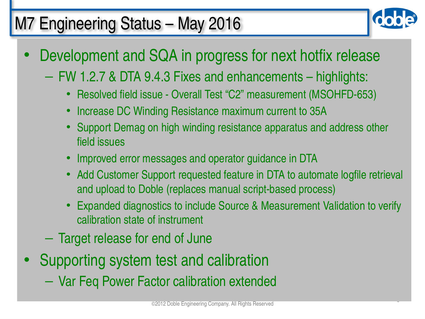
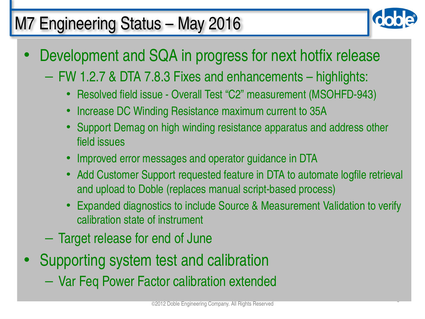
9.4.3: 9.4.3 -> 7.8.3
MSOHFD-653: MSOHFD-653 -> MSOHFD-943
